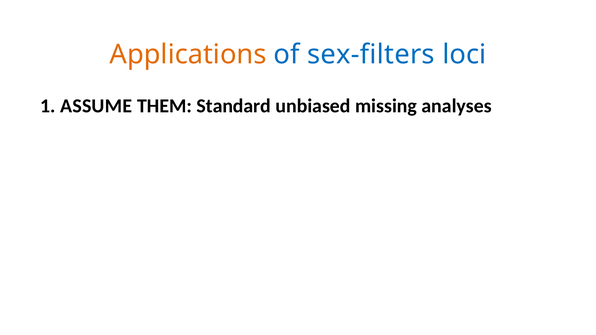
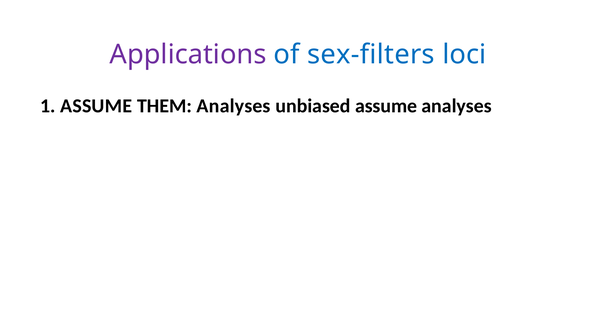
Applications colour: orange -> purple
THEM Standard: Standard -> Analyses
unbiased missing: missing -> assume
